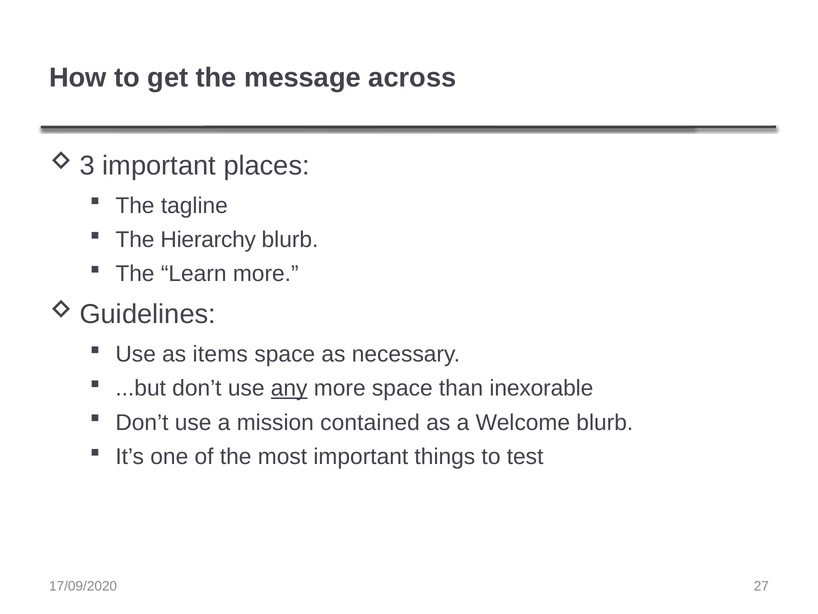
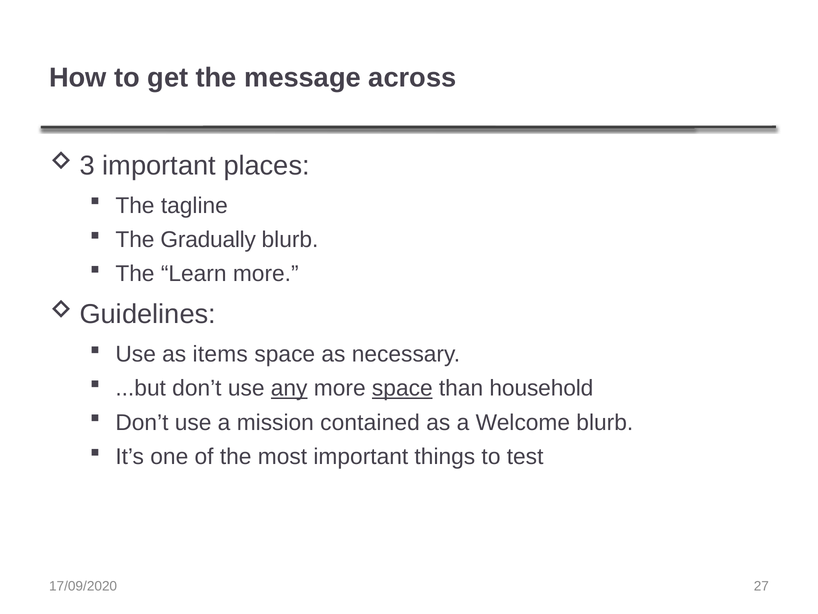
Hierarchy: Hierarchy -> Gradually
space at (402, 388) underline: none -> present
inexorable: inexorable -> household
